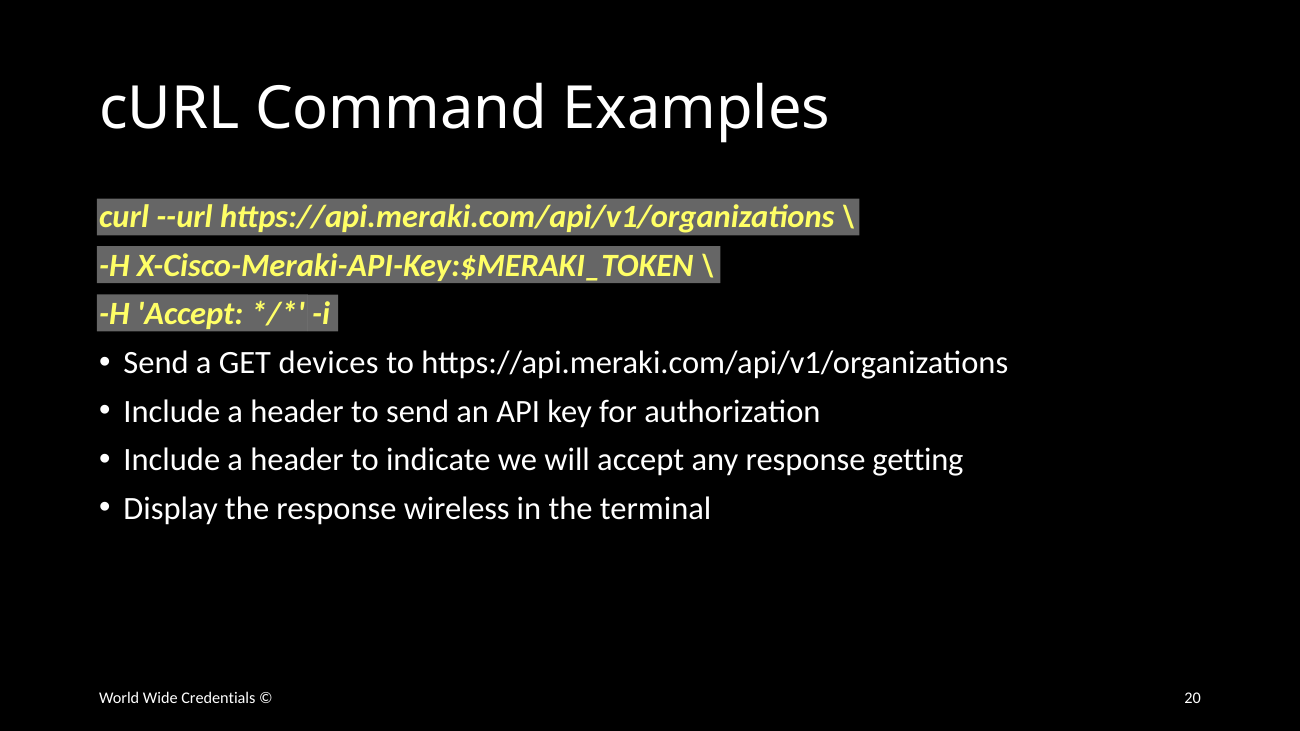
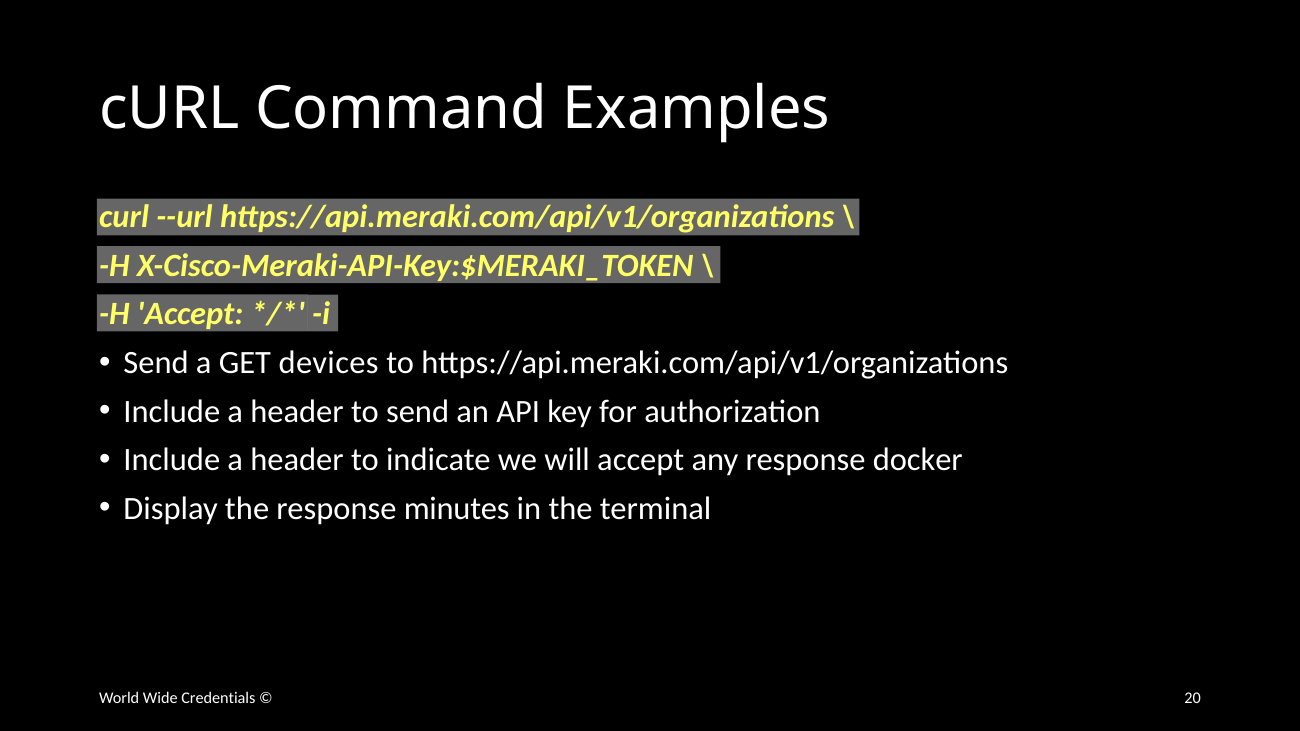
getting: getting -> docker
wireless: wireless -> minutes
